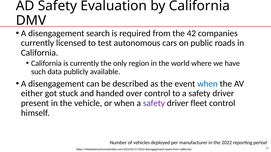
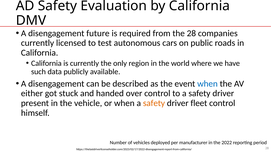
search: search -> future
the 42: 42 -> 28
safety at (154, 103) colour: purple -> orange
